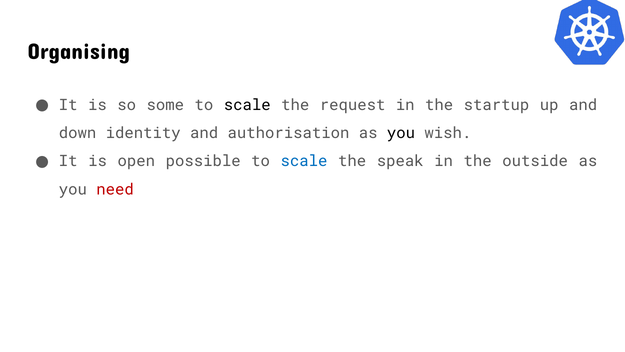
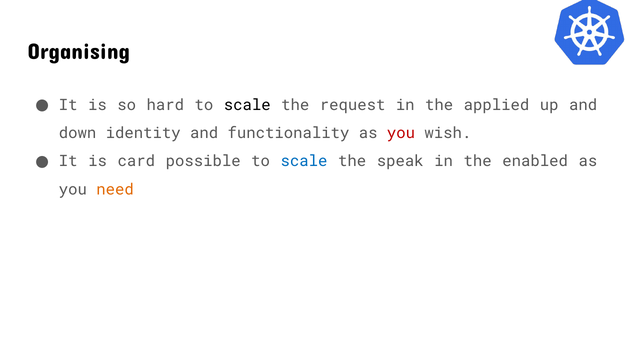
some: some -> hard
startup: startup -> applied
authorisation: authorisation -> functionality
you at (401, 133) colour: black -> red
open: open -> card
outside: outside -> enabled
need colour: red -> orange
